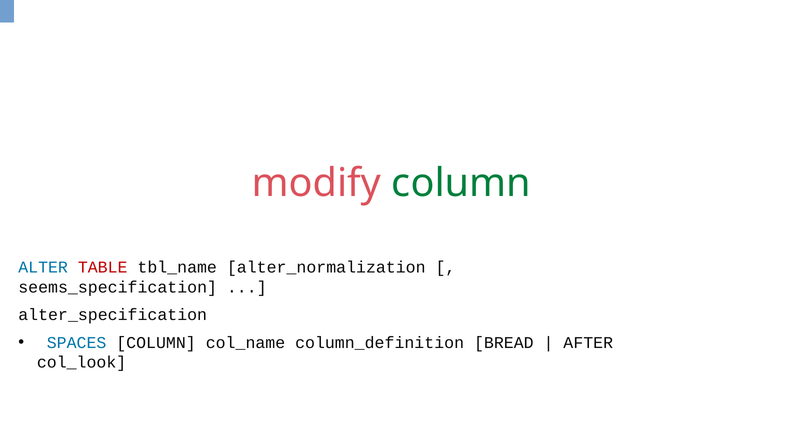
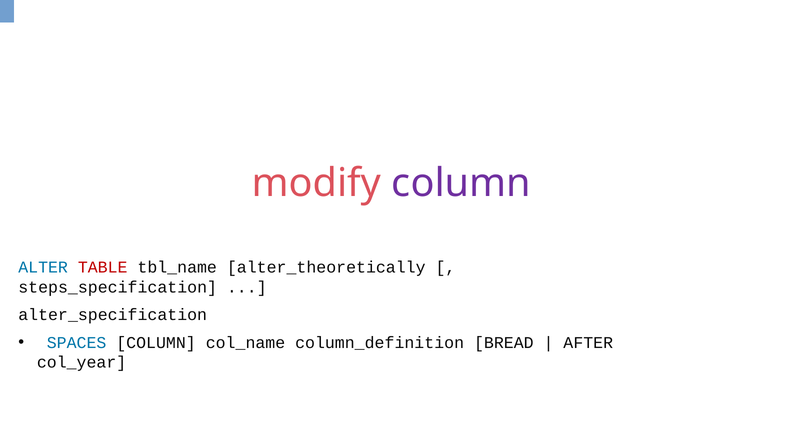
column at (461, 183) colour: green -> purple
alter_normalization: alter_normalization -> alter_theoretically
seems_specification: seems_specification -> steps_specification
col_look: col_look -> col_year
